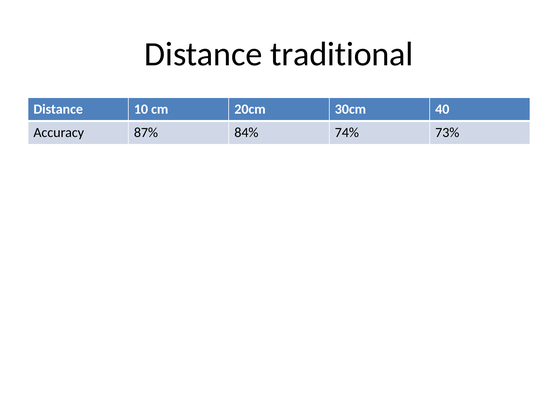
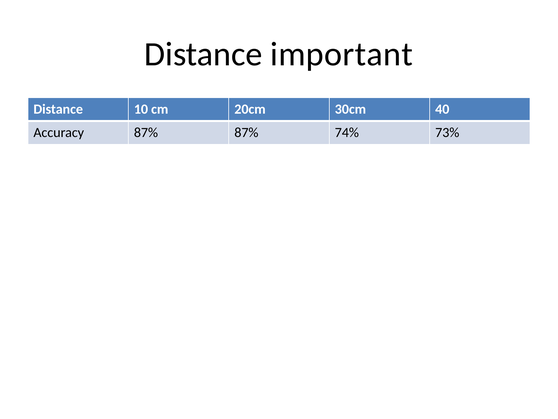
traditional: traditional -> important
87% 84%: 84% -> 87%
